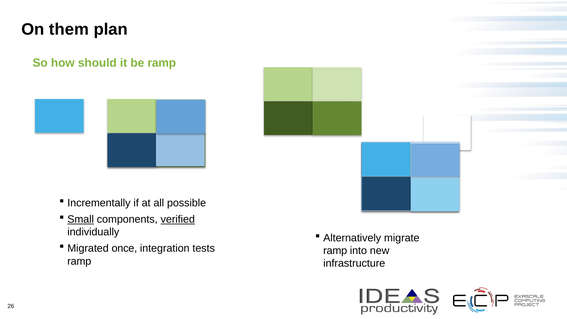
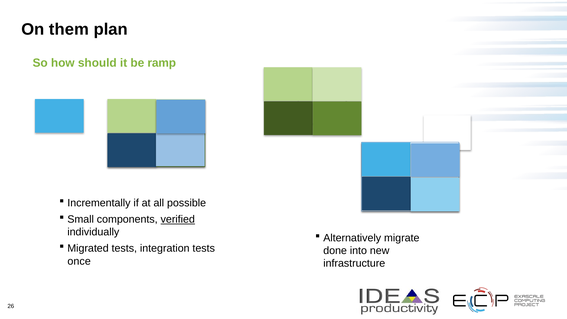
Small underline: present -> none
Migrated once: once -> tests
ramp at (335, 251): ramp -> done
ramp at (79, 261): ramp -> once
